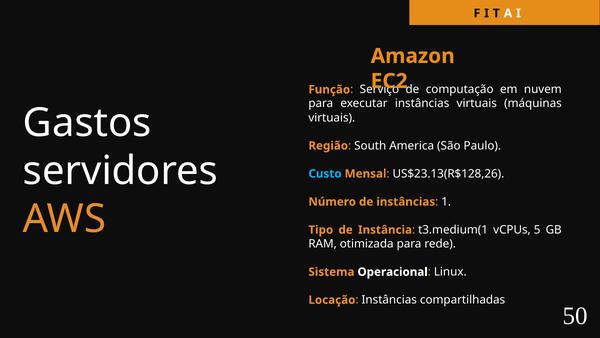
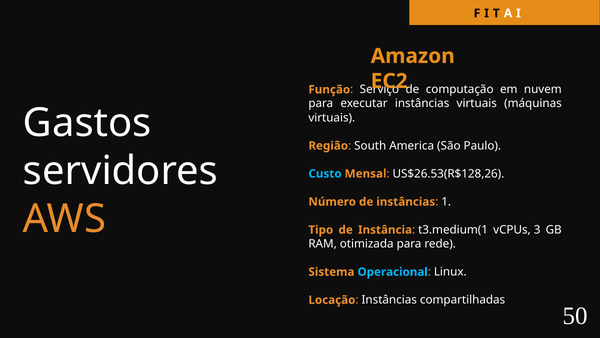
US$23.13(R$128,26: US$23.13(R$128,26 -> US$26.53(R$128,26
5: 5 -> 3
Operacional colour: white -> light blue
